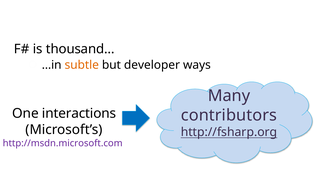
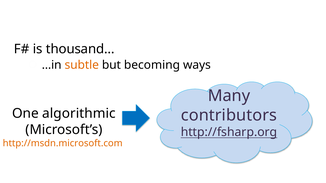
developer: developer -> becoming
interactions: interactions -> algorithmic
http://msdn.microsoft.com colour: purple -> orange
